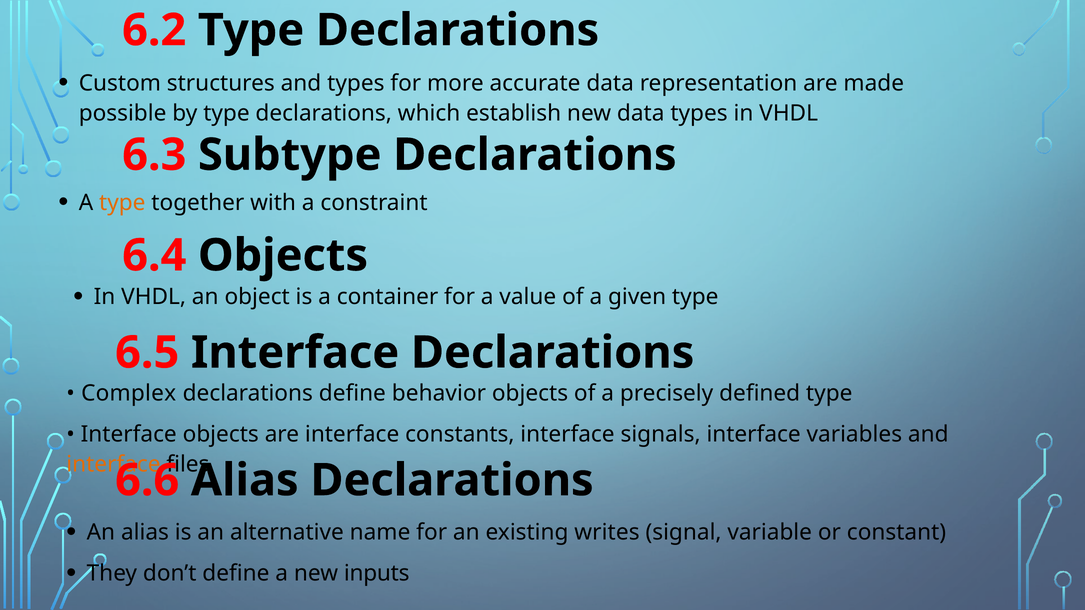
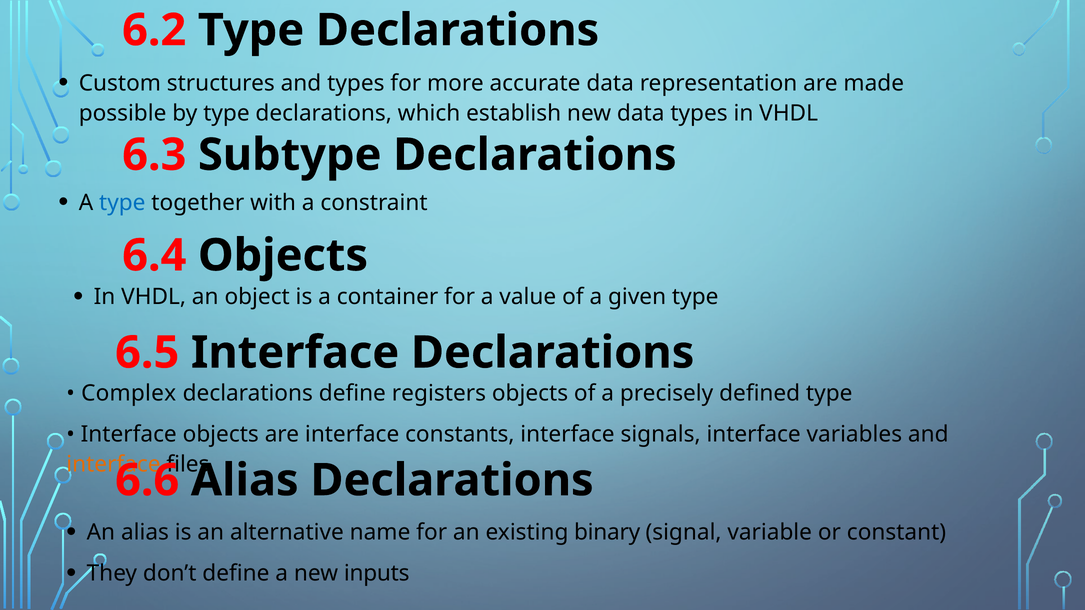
type at (122, 203) colour: orange -> blue
behavior: behavior -> registers
writes: writes -> binary
